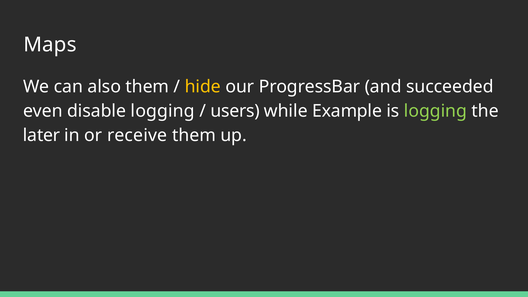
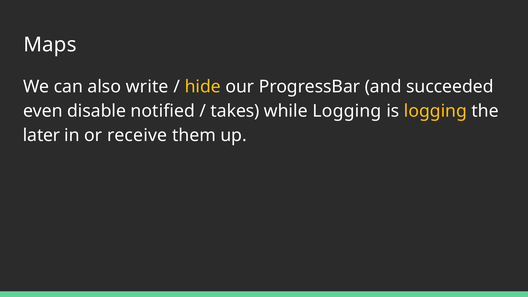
also them: them -> write
disable logging: logging -> notified
users: users -> takes
while Example: Example -> Logging
logging at (435, 111) colour: light green -> yellow
